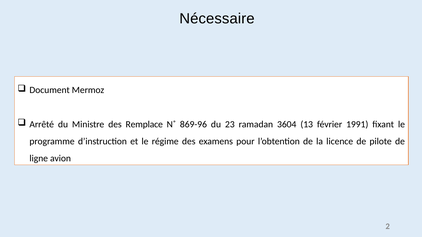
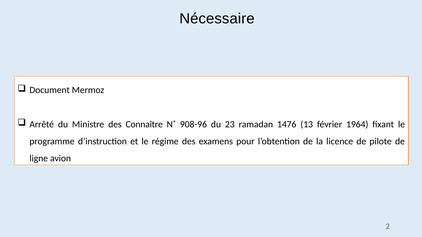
Remplace: Remplace -> Connaître
869-96: 869-96 -> 908-96
3604: 3604 -> 1476
1991: 1991 -> 1964
